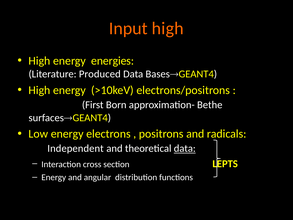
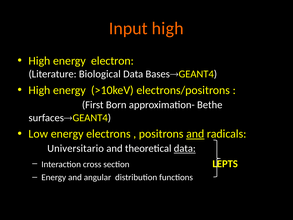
energies: energies -> electron
Produced: Produced -> Biological
and at (195, 134) underline: none -> present
Independent: Independent -> Universitario
